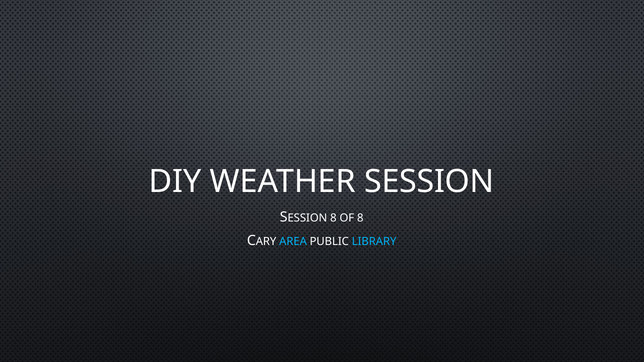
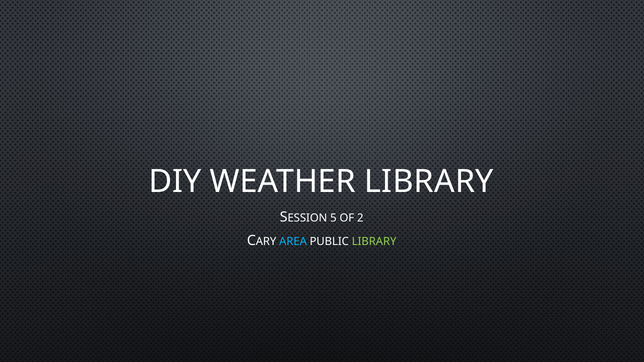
WEATHER SESSION: SESSION -> LIBRARY
8 at (333, 218): 8 -> 5
OF 8: 8 -> 2
LIBRARY at (374, 242) colour: light blue -> light green
